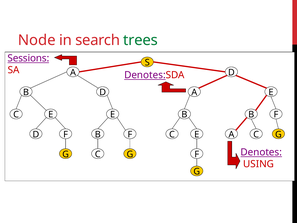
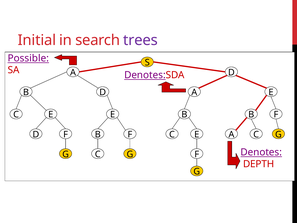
Node: Node -> Initial
trees colour: green -> purple
Sessions: Sessions -> Possible
USING: USING -> DEPTH
